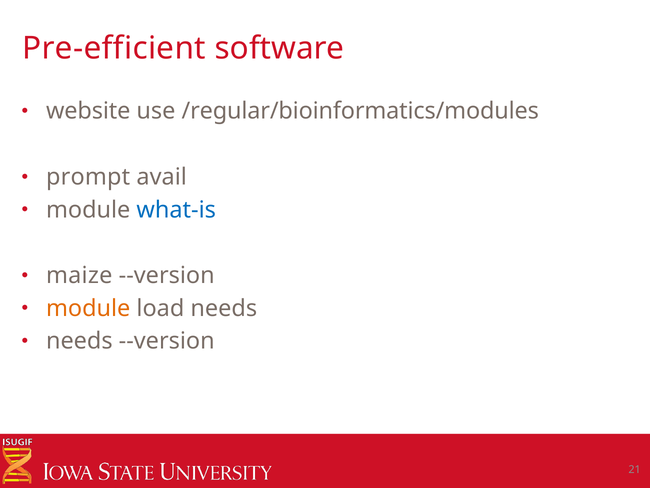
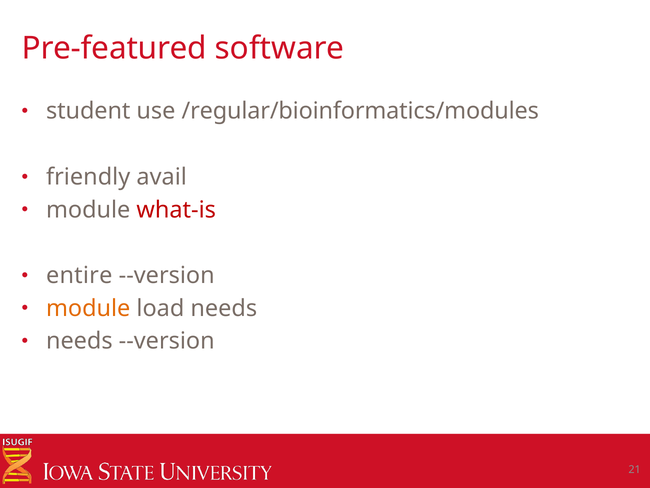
Pre-efficient: Pre-efficient -> Pre-featured
website: website -> student
prompt: prompt -> friendly
what-is colour: blue -> red
maize: maize -> entire
